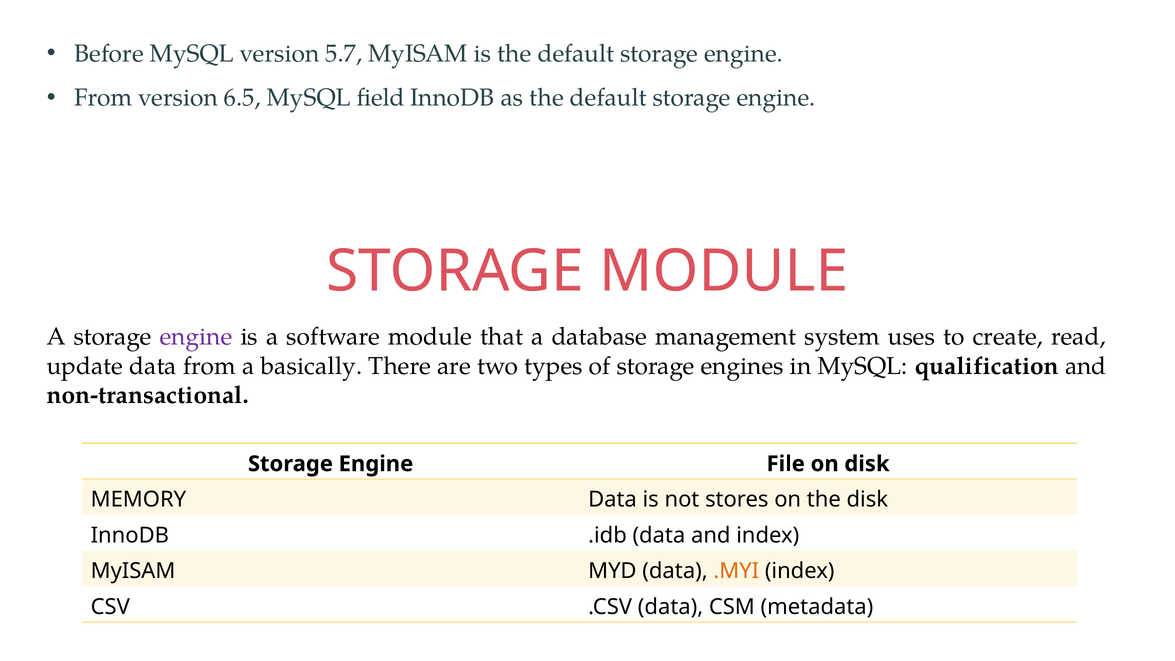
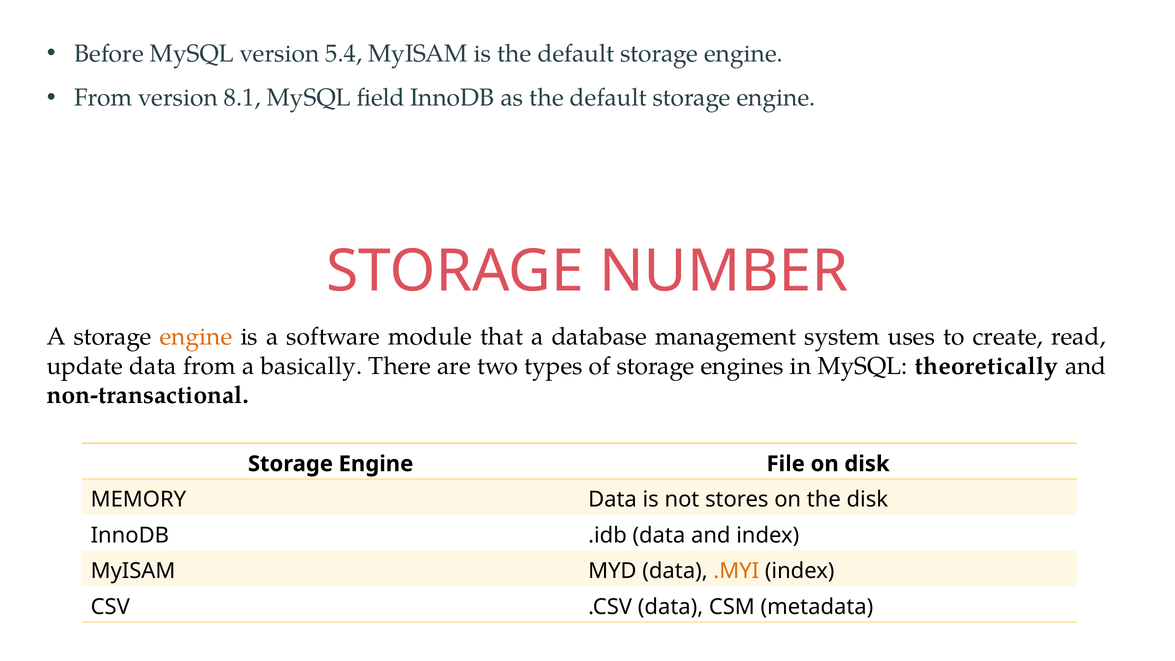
5.7: 5.7 -> 5.4
6.5: 6.5 -> 8.1
STORAGE MODULE: MODULE -> NUMBER
engine at (196, 337) colour: purple -> orange
qualification: qualification -> theoretically
